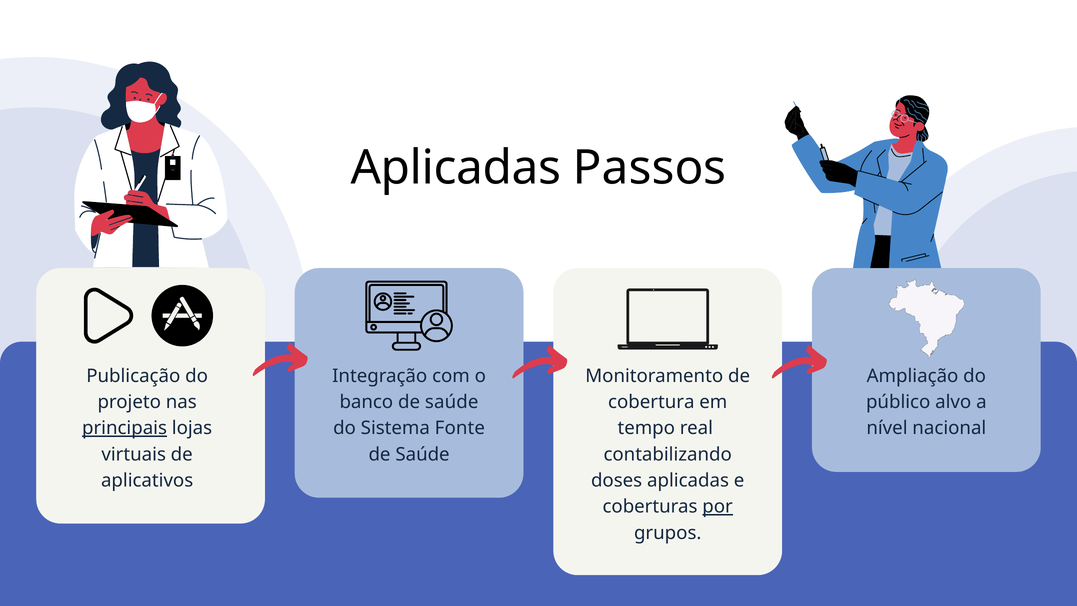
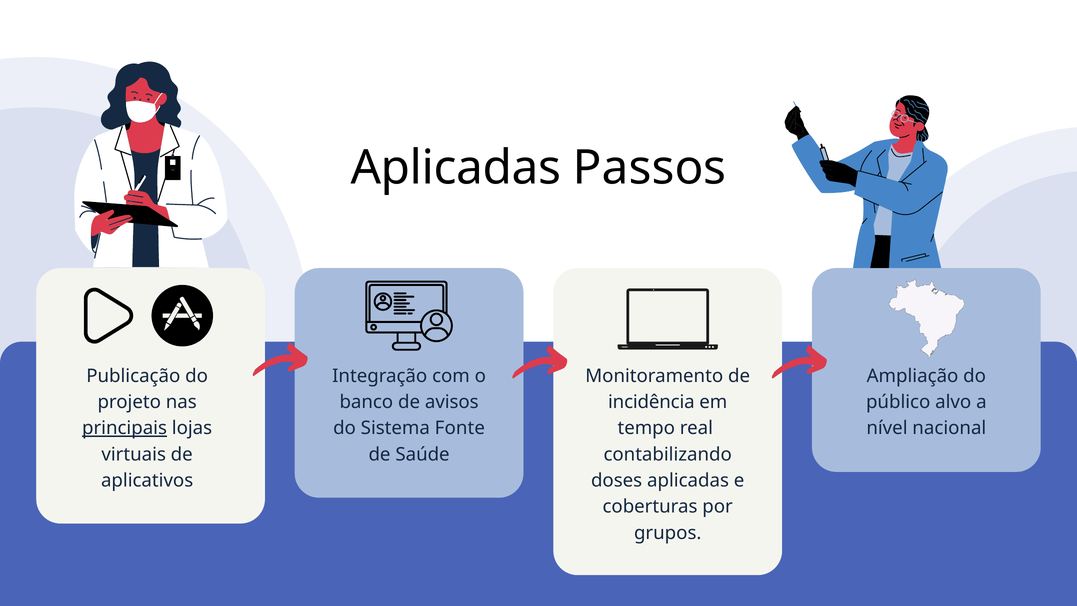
banco de saúde: saúde -> avisos
cobertura: cobertura -> incidência
por underline: present -> none
